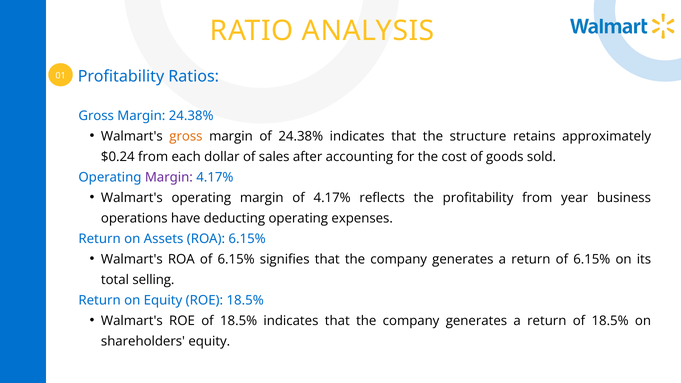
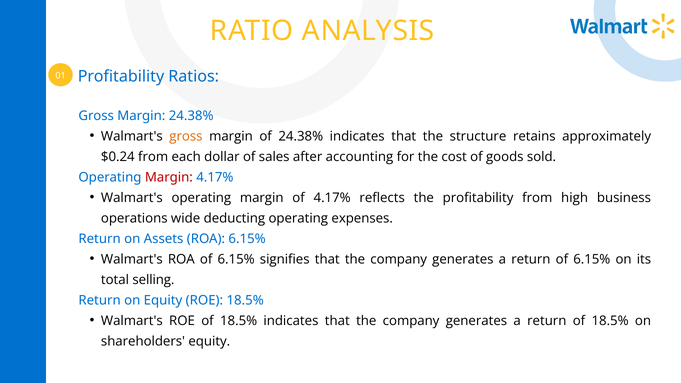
Margin at (169, 177) colour: purple -> red
year: year -> high
have: have -> wide
